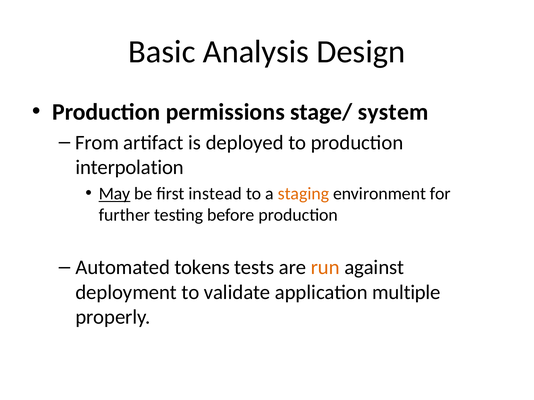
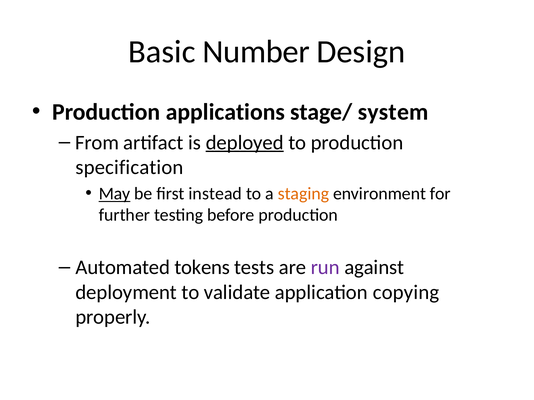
Analysis: Analysis -> Number
permissions: permissions -> applications
deployed underline: none -> present
interpolation: interpolation -> specification
run colour: orange -> purple
multiple: multiple -> copying
